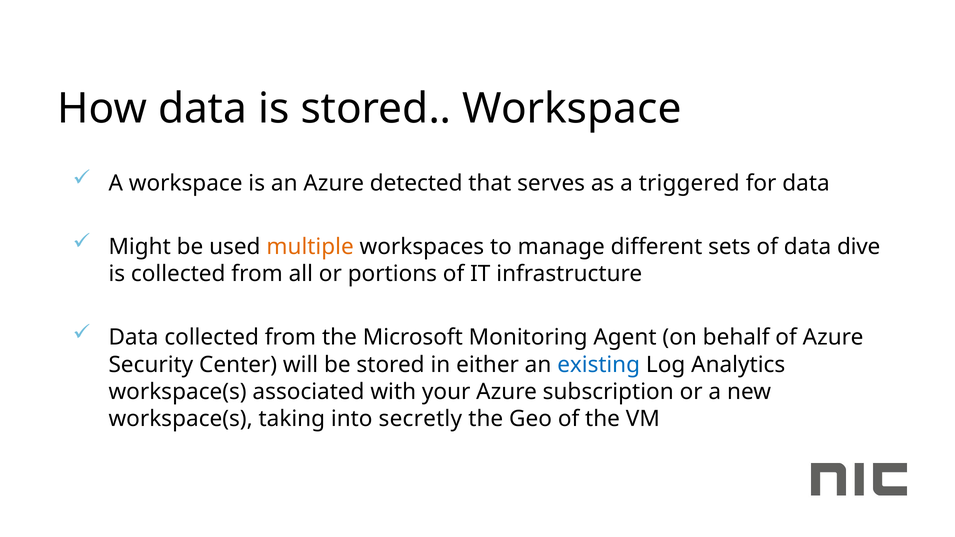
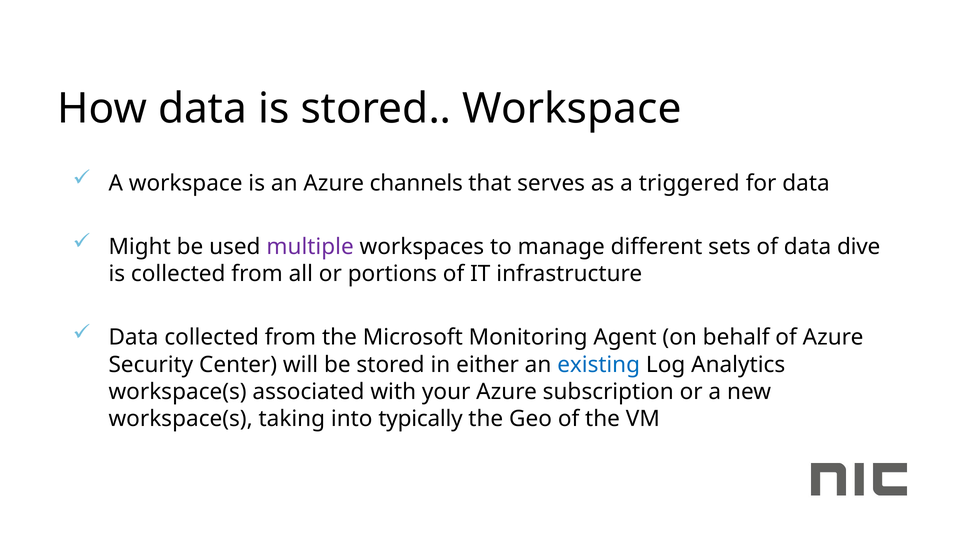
detected: detected -> channels
multiple colour: orange -> purple
secretly: secretly -> typically
